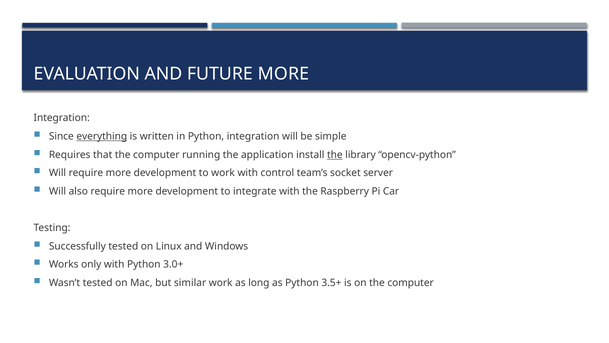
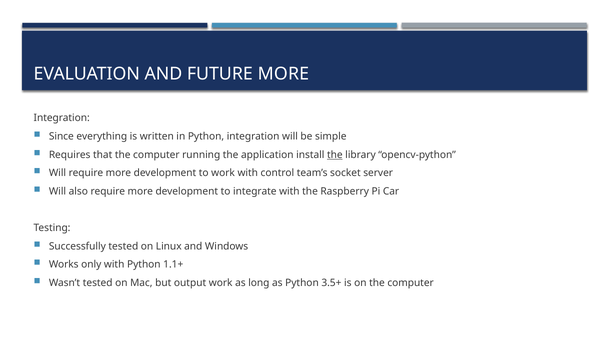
everything underline: present -> none
3.0+: 3.0+ -> 1.1+
similar: similar -> output
